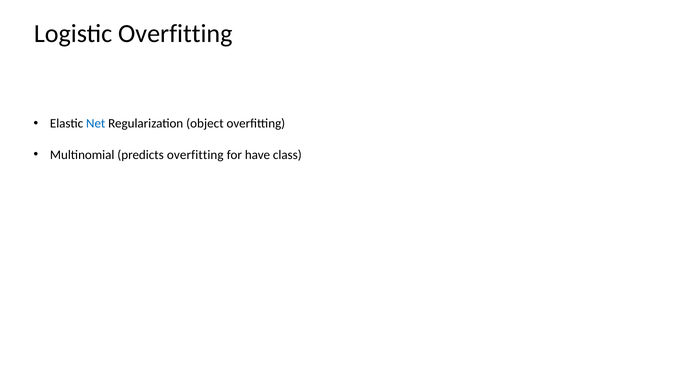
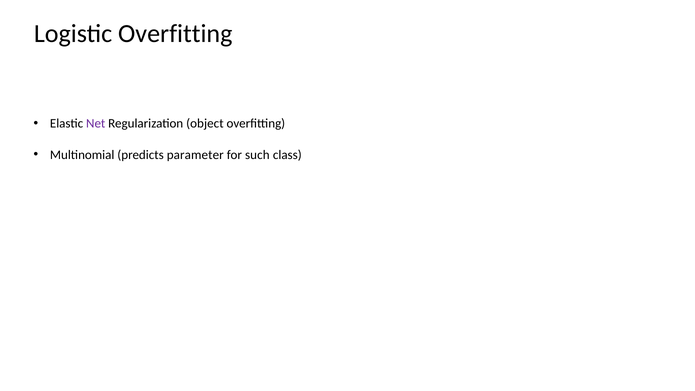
Net colour: blue -> purple
predicts overfitting: overfitting -> parameter
have: have -> such
